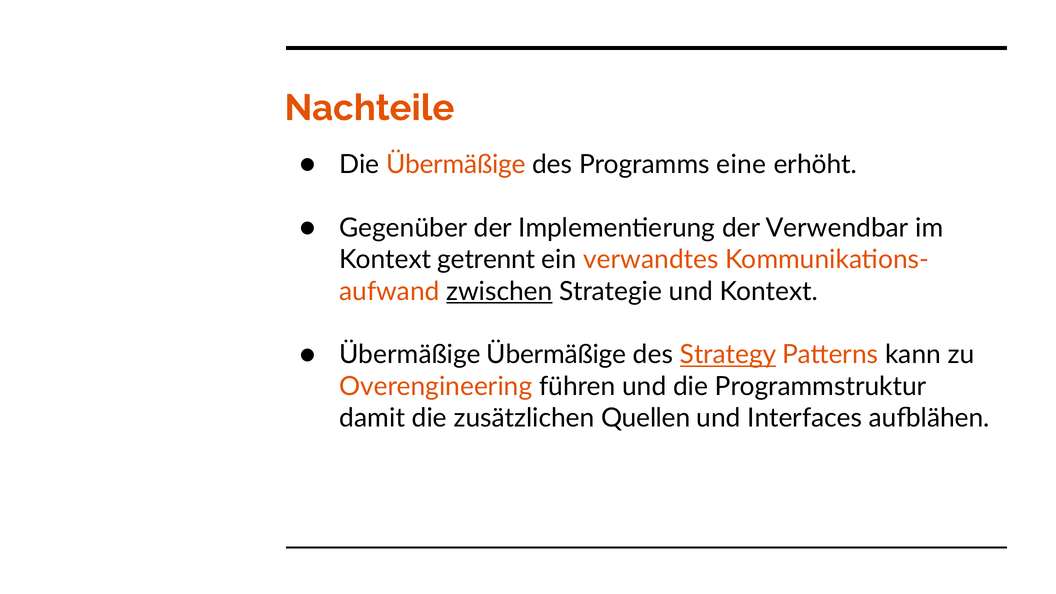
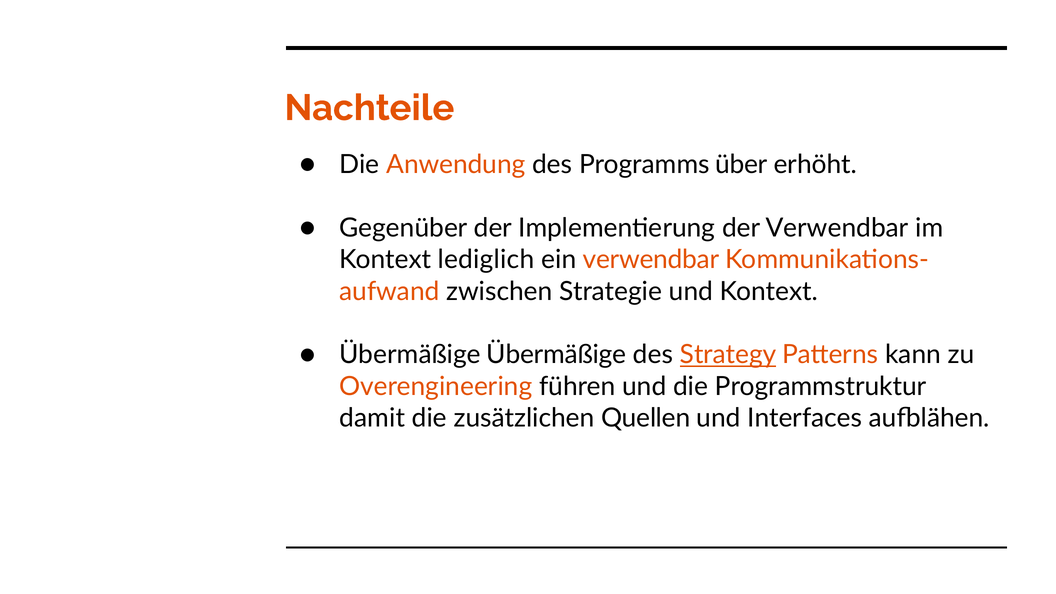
Die Übermäßige: Übermäßige -> Anwendung
eine: eine -> über
getrennt: getrennt -> lediglich
ein verwandtes: verwandtes -> verwendbar
zwischen underline: present -> none
